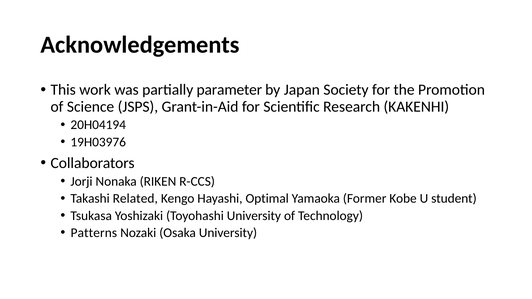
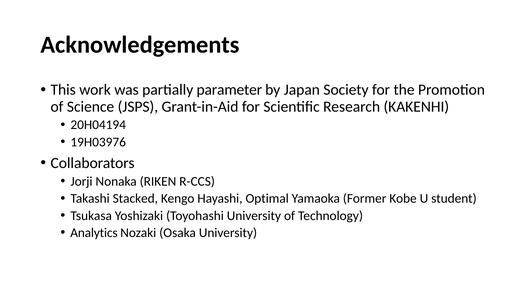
Related: Related -> Stacked
Patterns: Patterns -> Analytics
